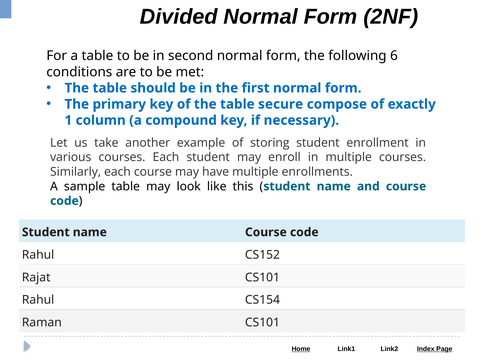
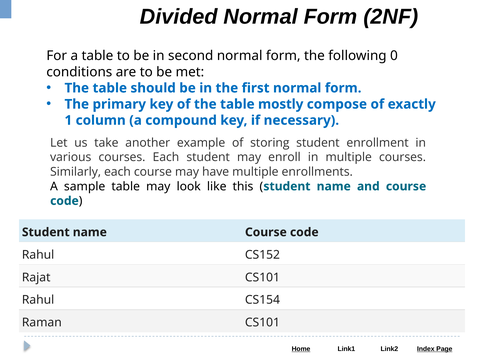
6: 6 -> 0
secure: secure -> mostly
